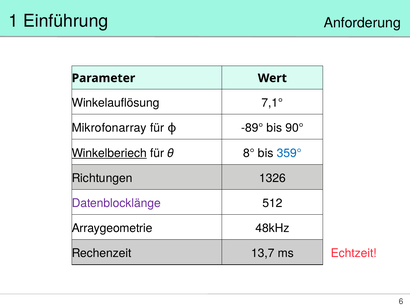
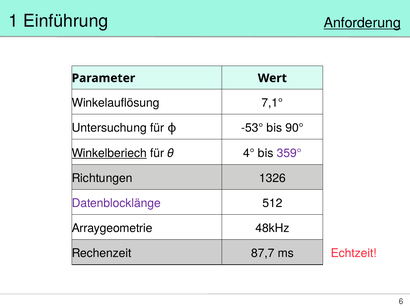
Anforderung underline: none -> present
Mikrofonarray: Mikrofonarray -> Untersuchung
-89°: -89° -> -53°
8°: 8° -> 4°
359° colour: blue -> purple
13,7: 13,7 -> 87,7
